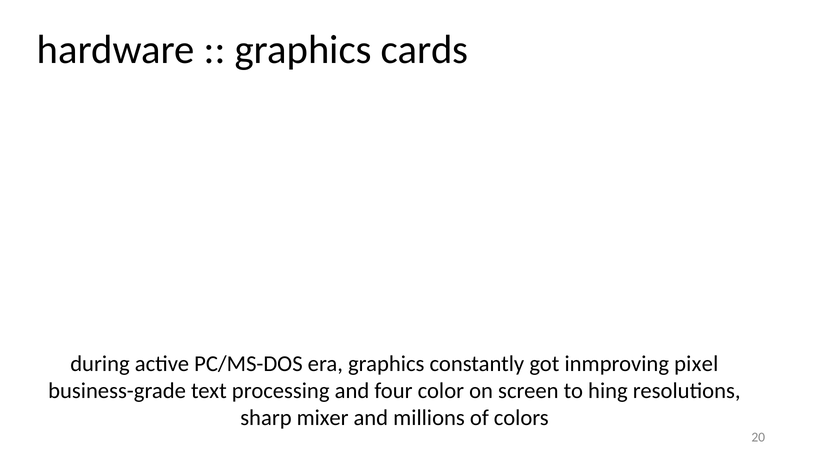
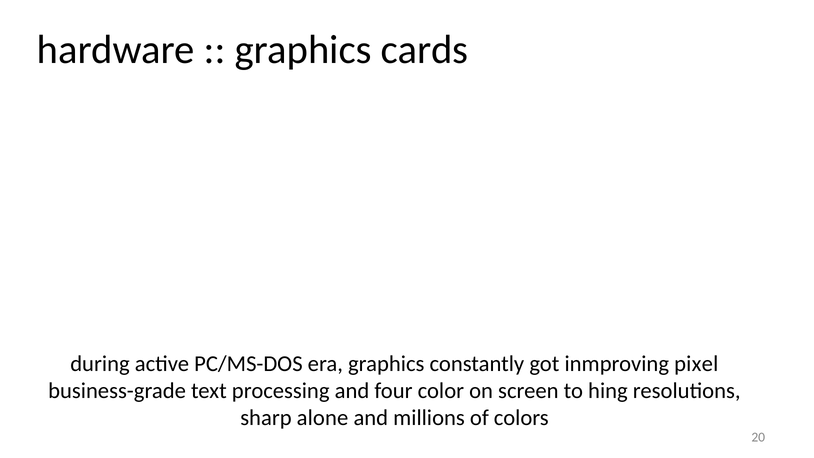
mixer: mixer -> alone
